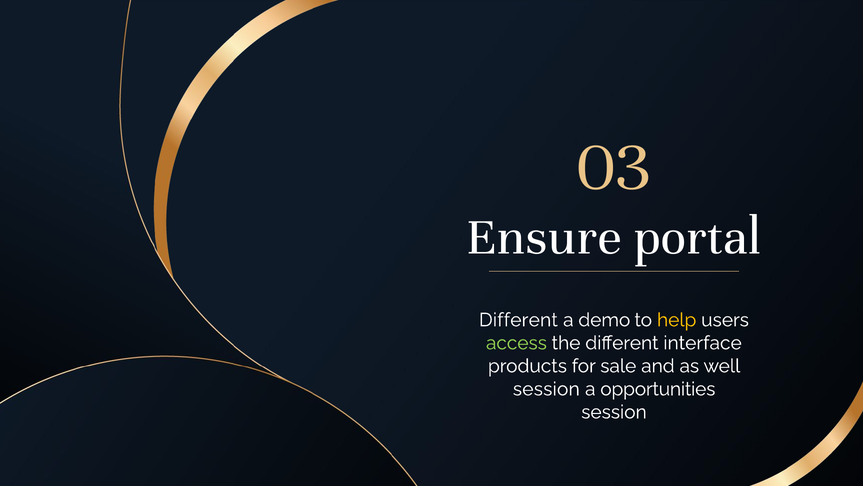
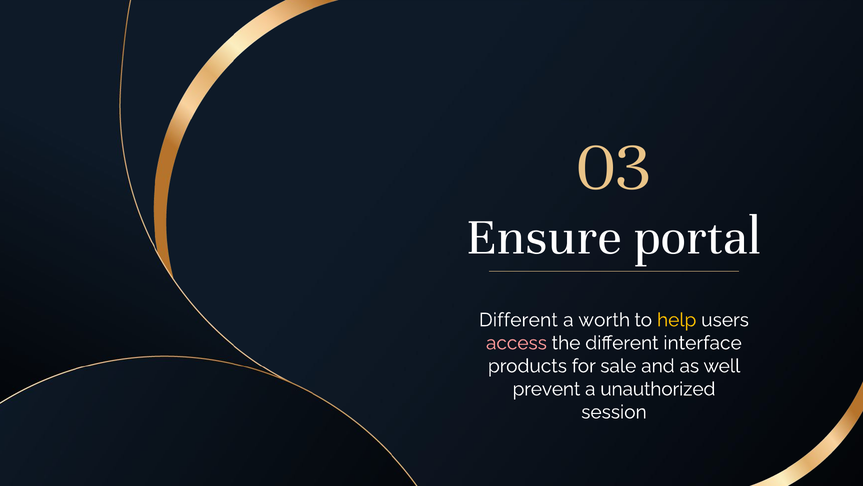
demo: demo -> worth
access colour: light green -> pink
session at (546, 389): session -> prevent
opportunities: opportunities -> unauthorized
